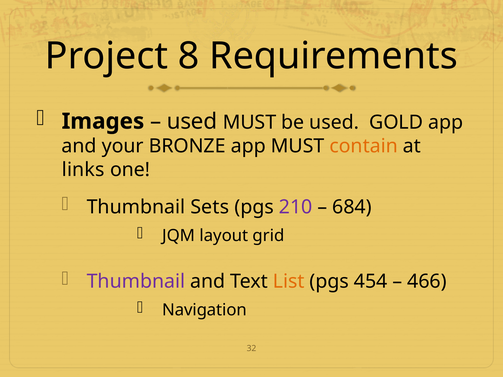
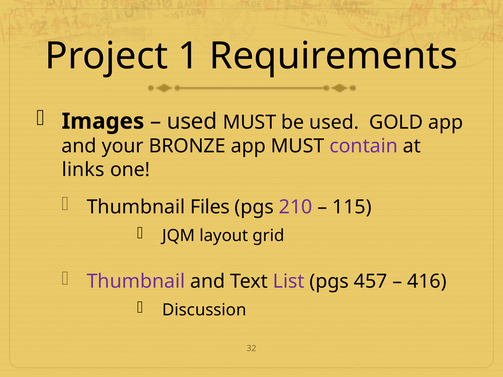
8: 8 -> 1
contain colour: orange -> purple
Sets: Sets -> Files
684: 684 -> 115
List colour: orange -> purple
454: 454 -> 457
466: 466 -> 416
Navigation: Navigation -> Discussion
